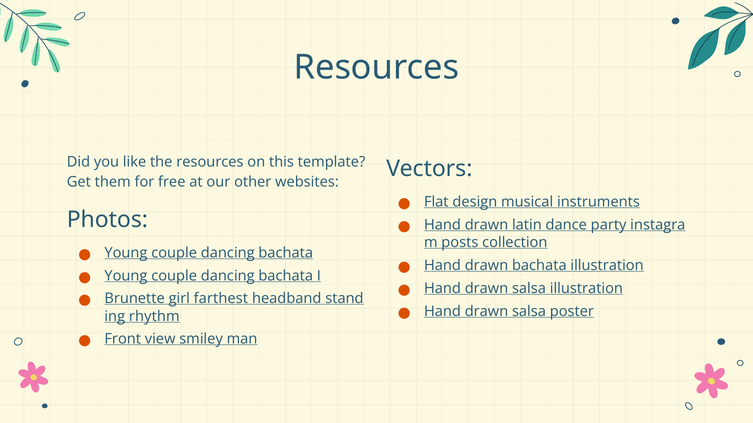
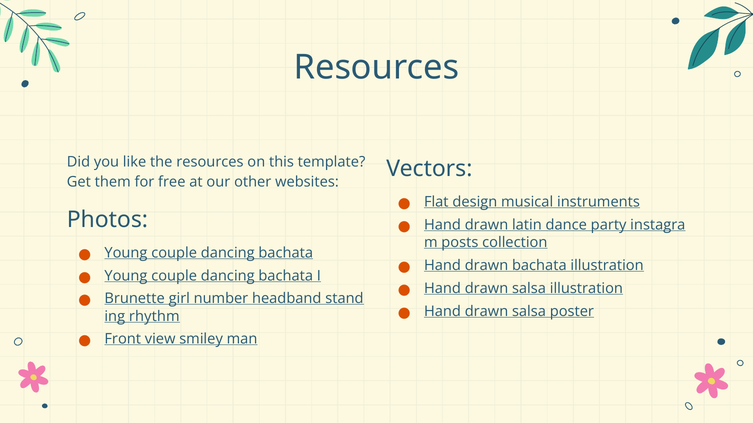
farthest: farthest -> number
